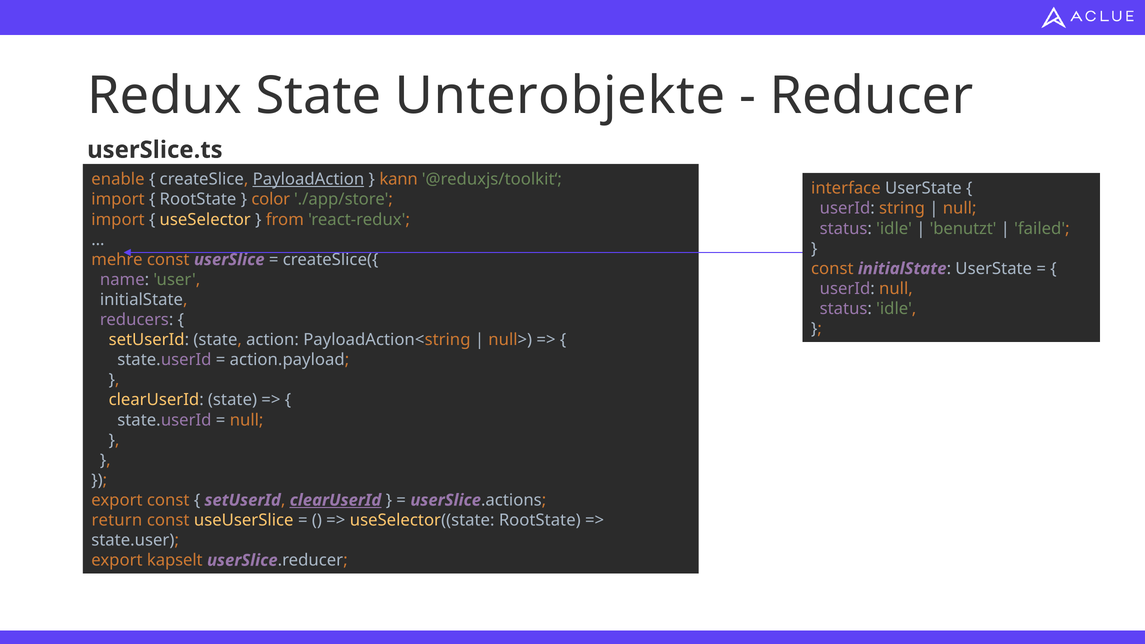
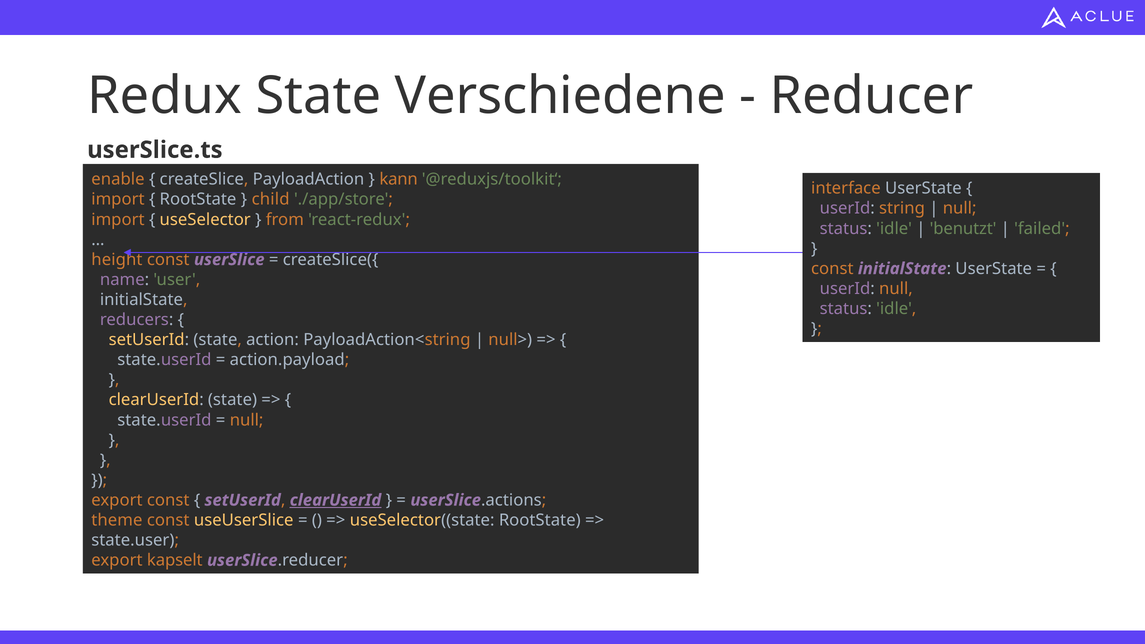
Unterobjekte: Unterobjekte -> Verschiedene
PayloadAction underline: present -> none
color: color -> child
mehre: mehre -> height
return: return -> theme
